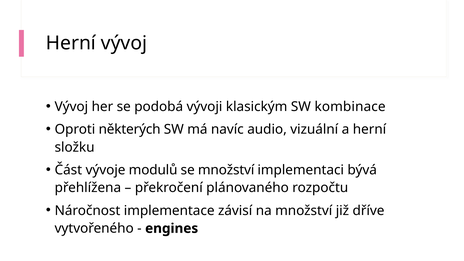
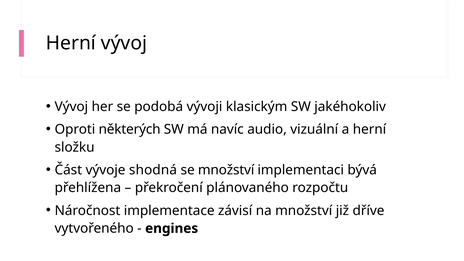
kombinace: kombinace -> jakéhokoliv
modulů: modulů -> shodná
